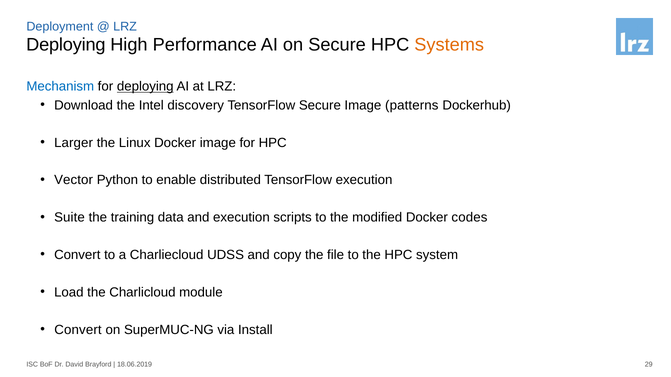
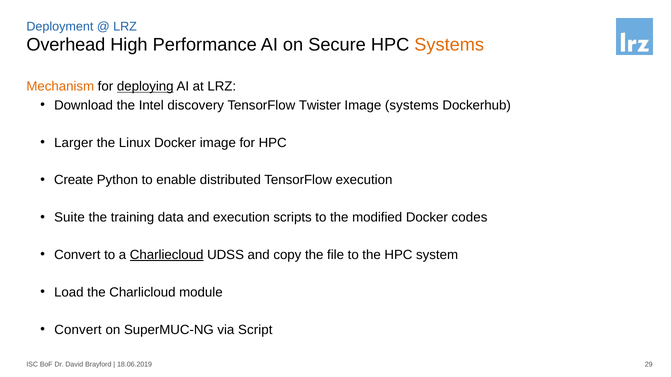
Deploying at (66, 45): Deploying -> Overhead
Mechanism colour: blue -> orange
TensorFlow Secure: Secure -> Twister
Image patterns: patterns -> systems
Vector: Vector -> Create
Charliecloud underline: none -> present
Install: Install -> Script
